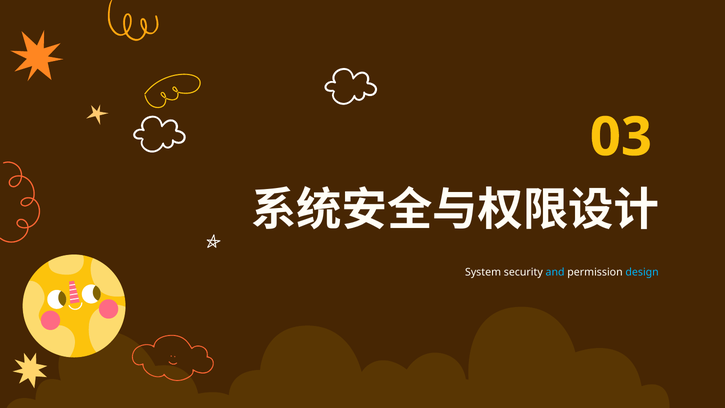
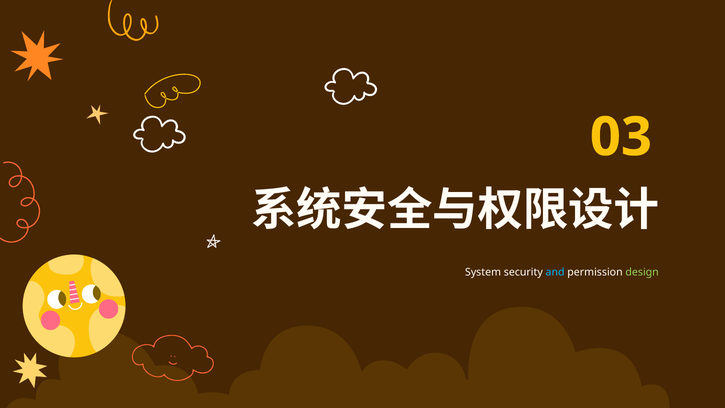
design colour: light blue -> light green
